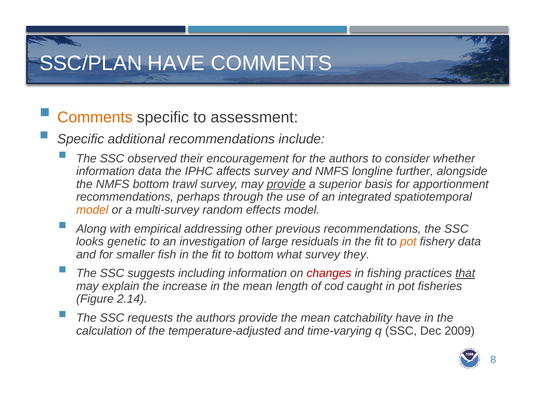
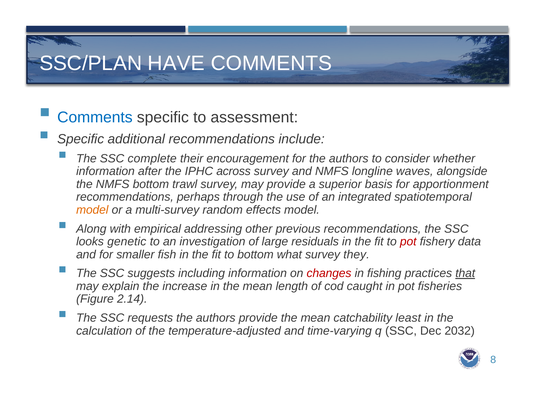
Comments at (95, 117) colour: orange -> blue
observed: observed -> complete
information data: data -> after
affects: affects -> across
further: further -> waves
provide at (286, 184) underline: present -> none
pot at (408, 242) colour: orange -> red
catchability have: have -> least
2009: 2009 -> 2032
